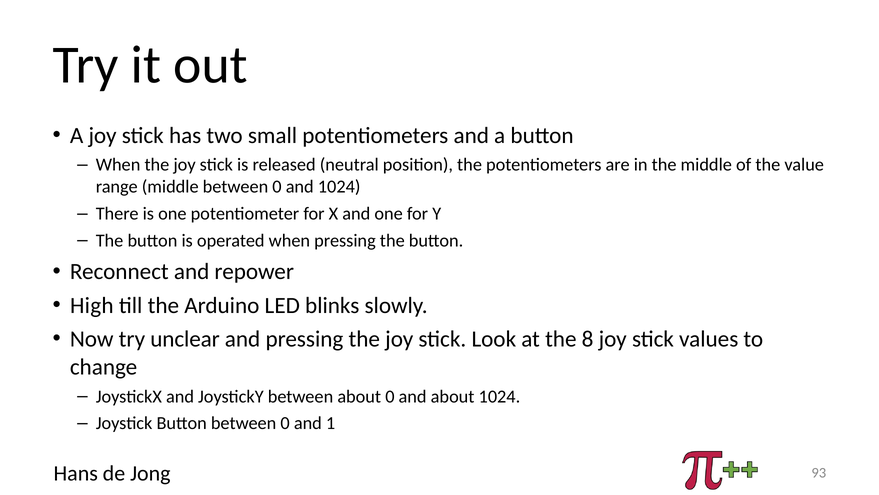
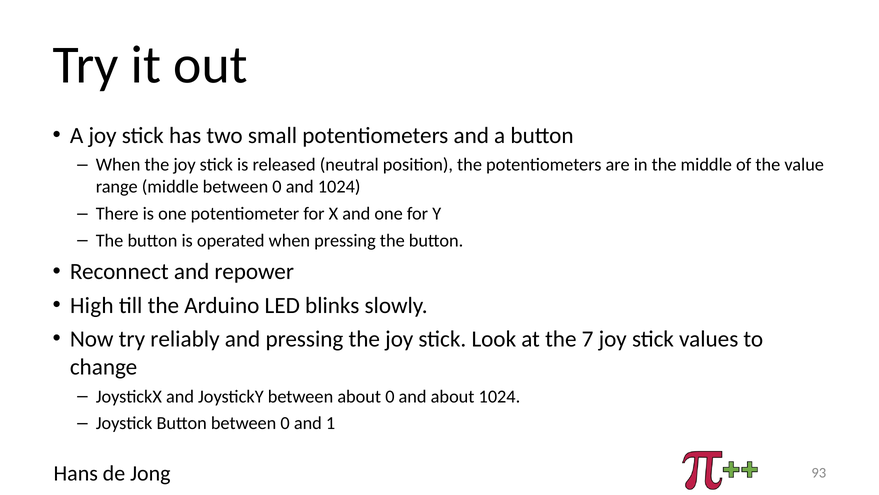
unclear: unclear -> reliably
8: 8 -> 7
